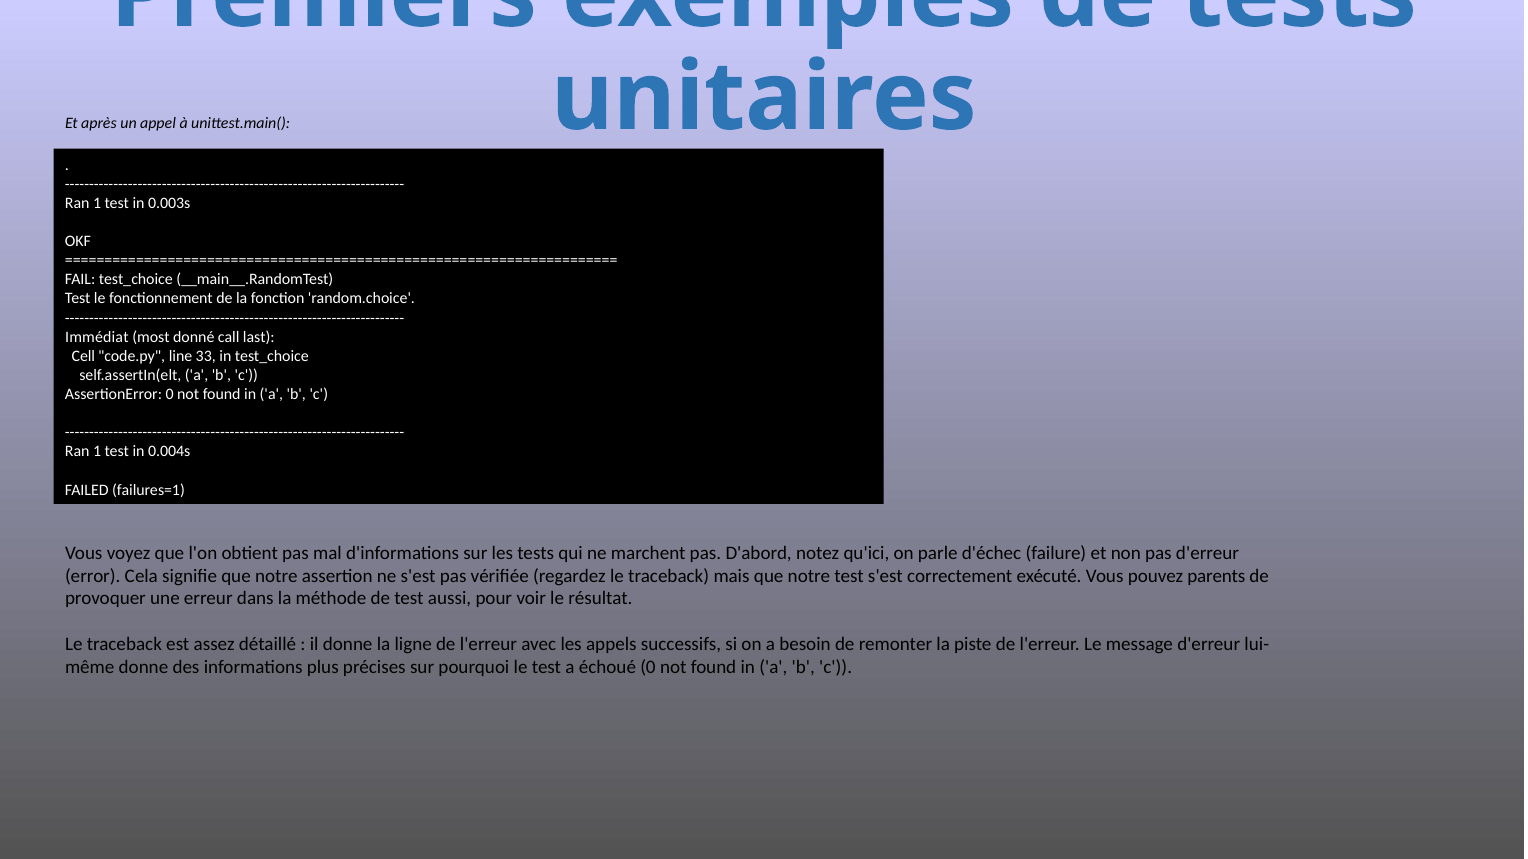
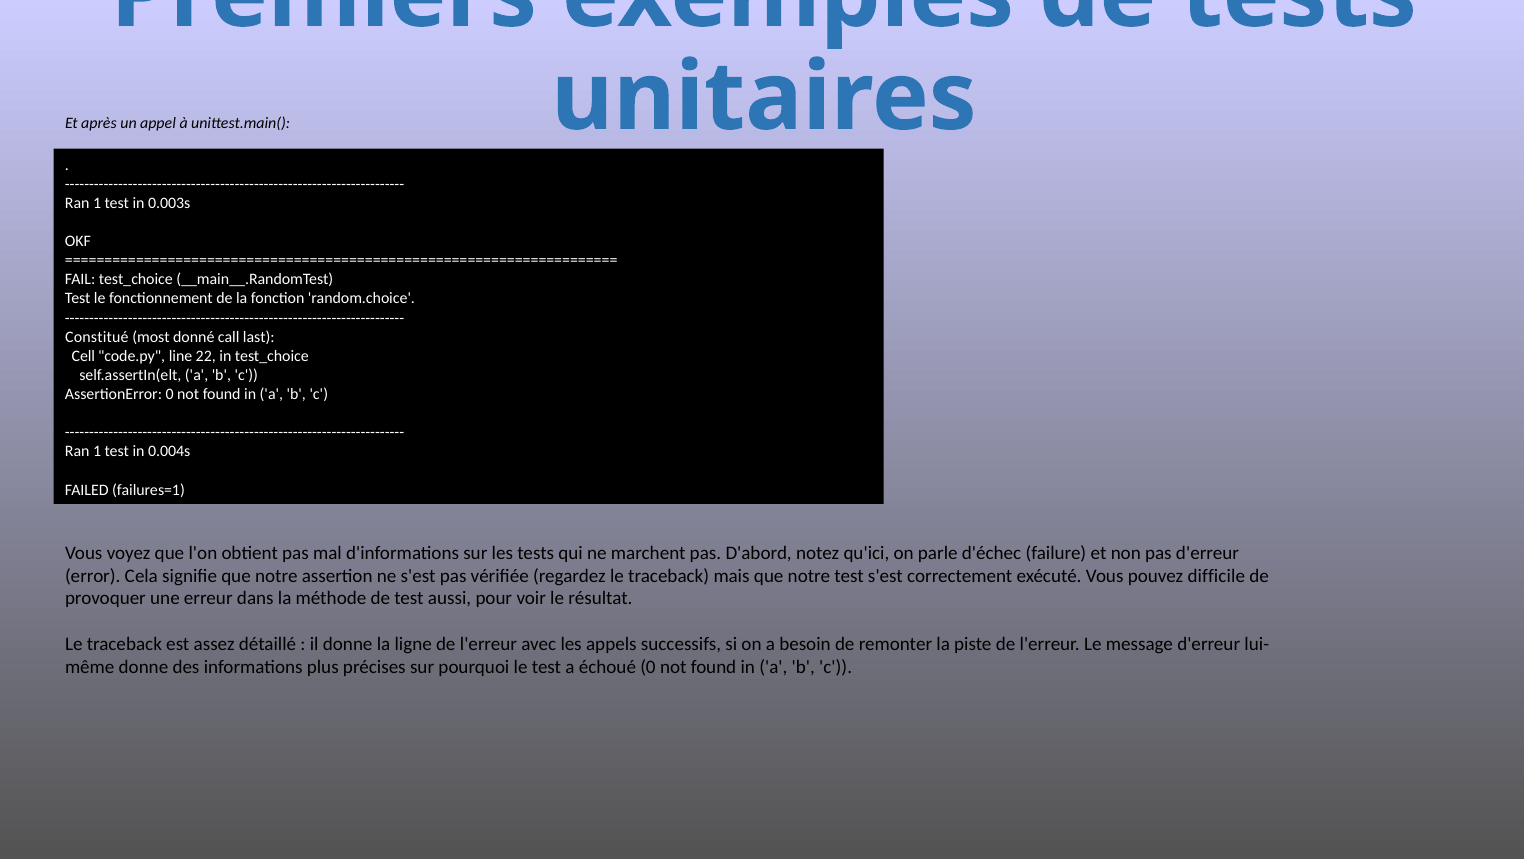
Immédiat: Immédiat -> Constitué
33: 33 -> 22
parents: parents -> difficile
